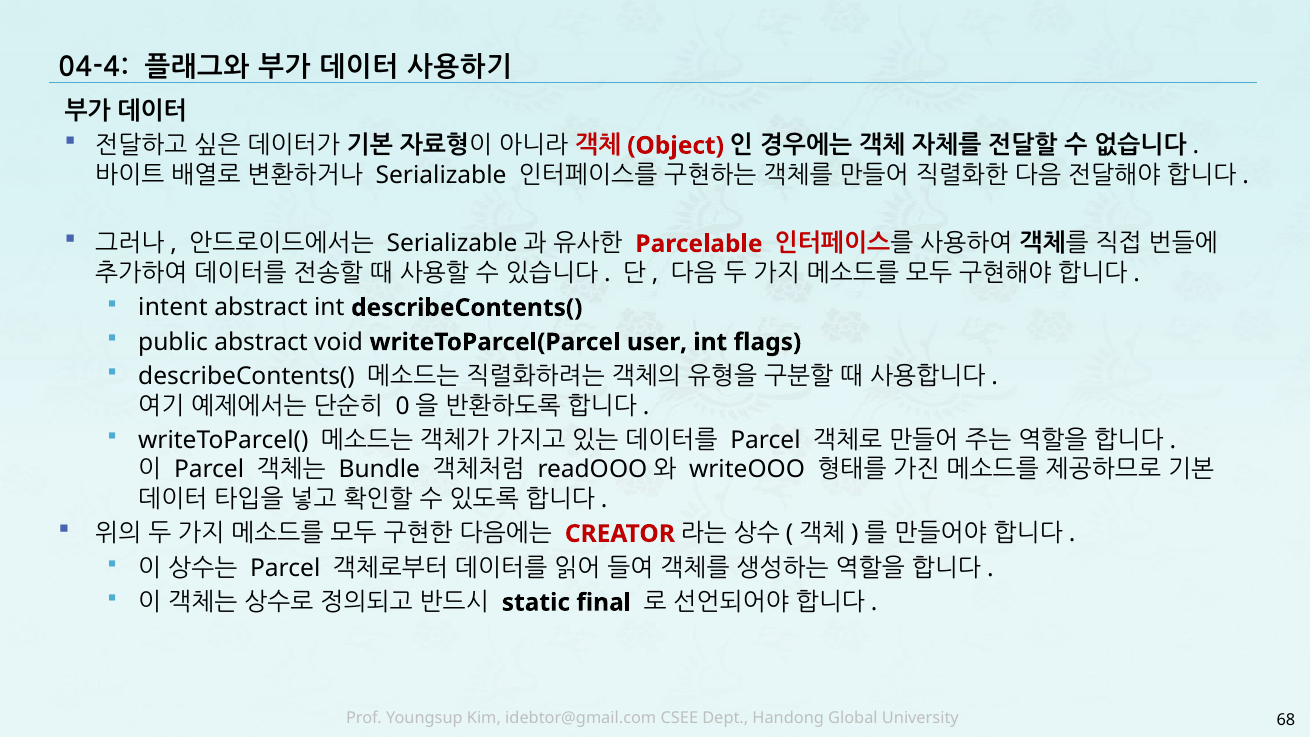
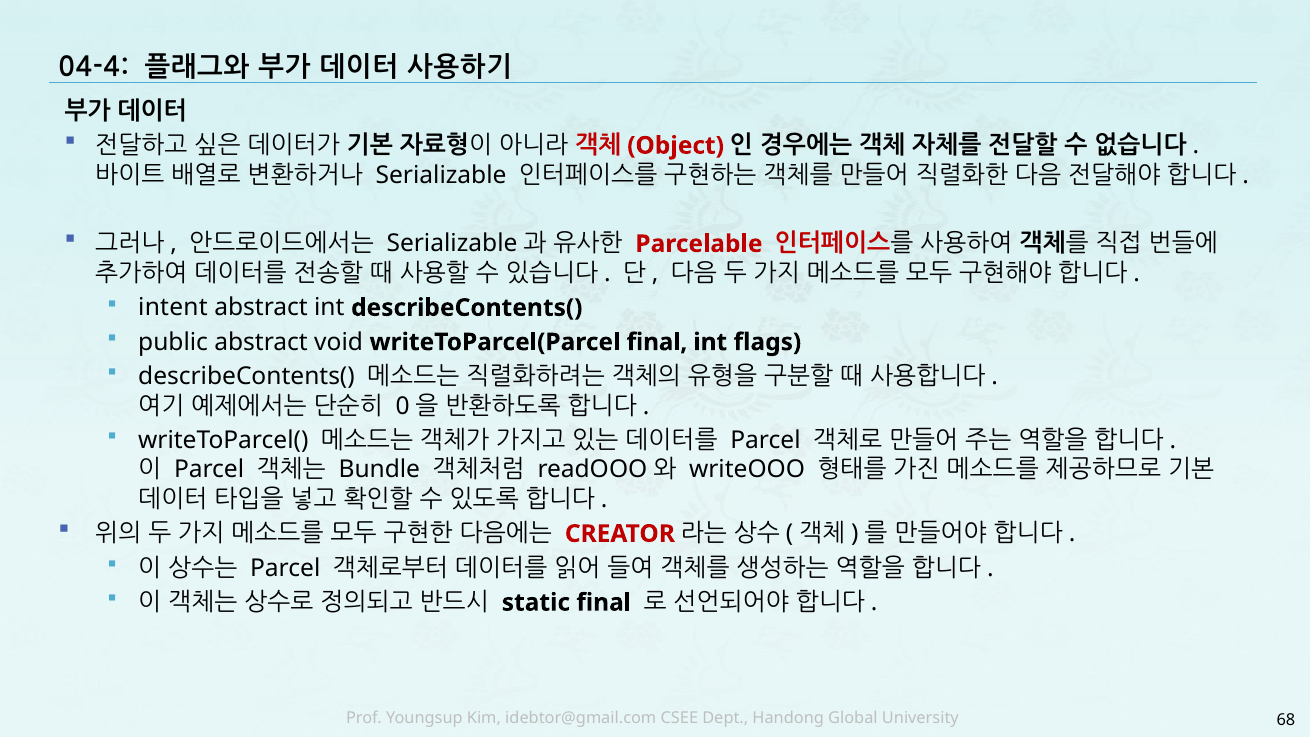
writeToParcel(Parcel user: user -> final
